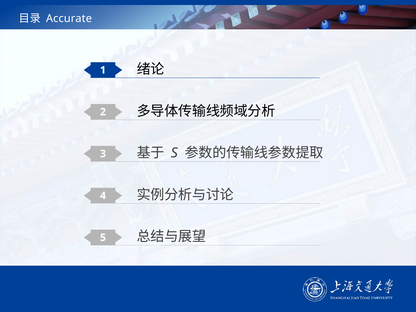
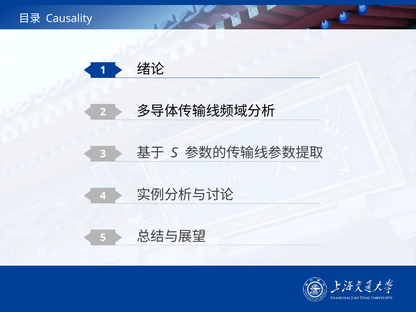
Accurate: Accurate -> Causality
